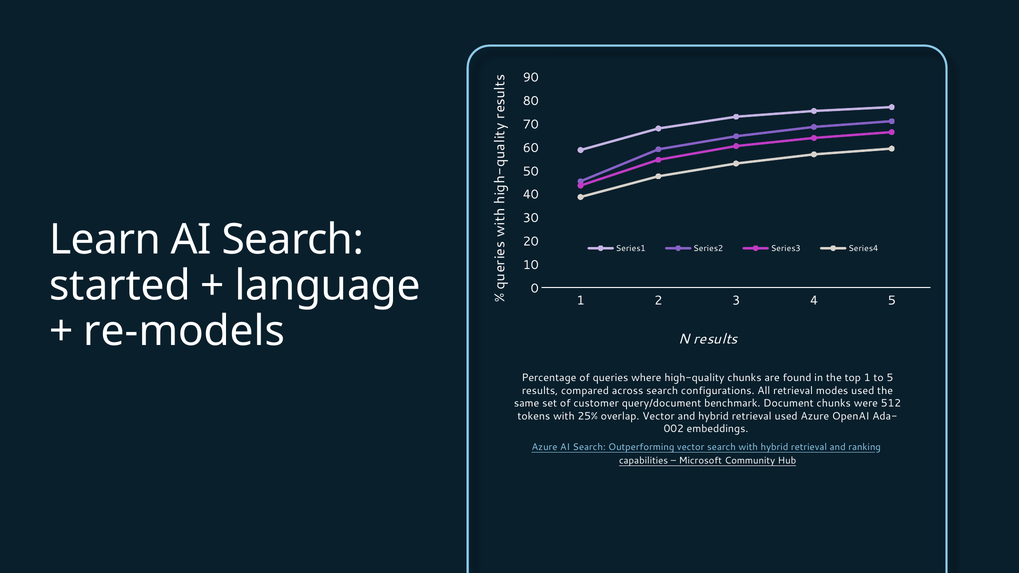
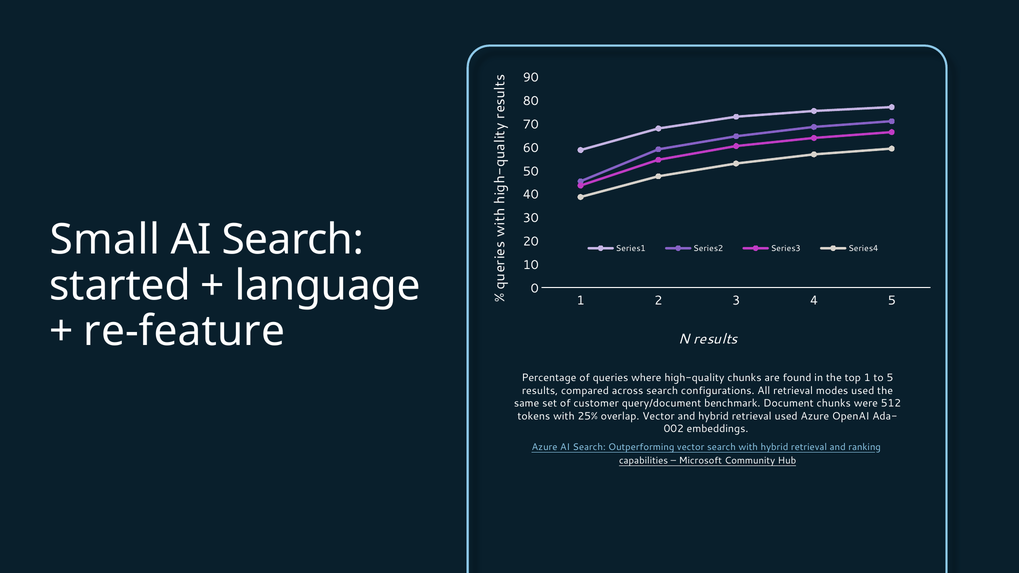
Learn: Learn -> Small
re-models: re-models -> re-feature
